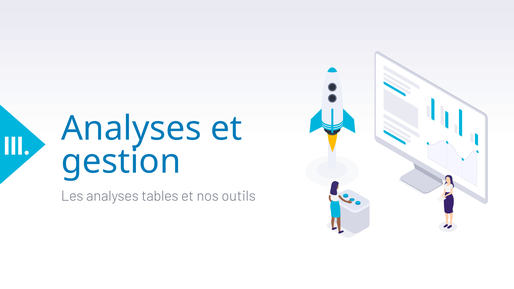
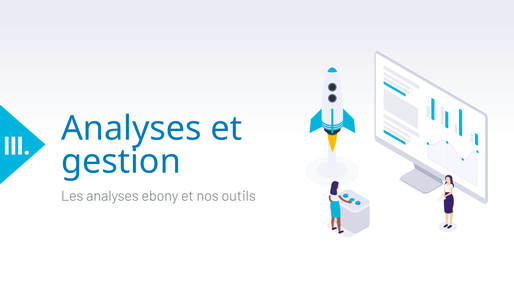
tables: tables -> ebony
